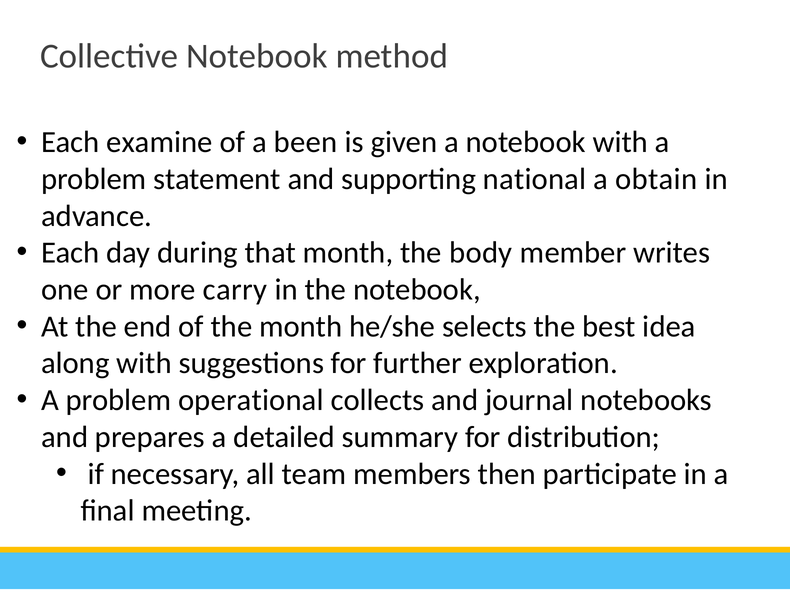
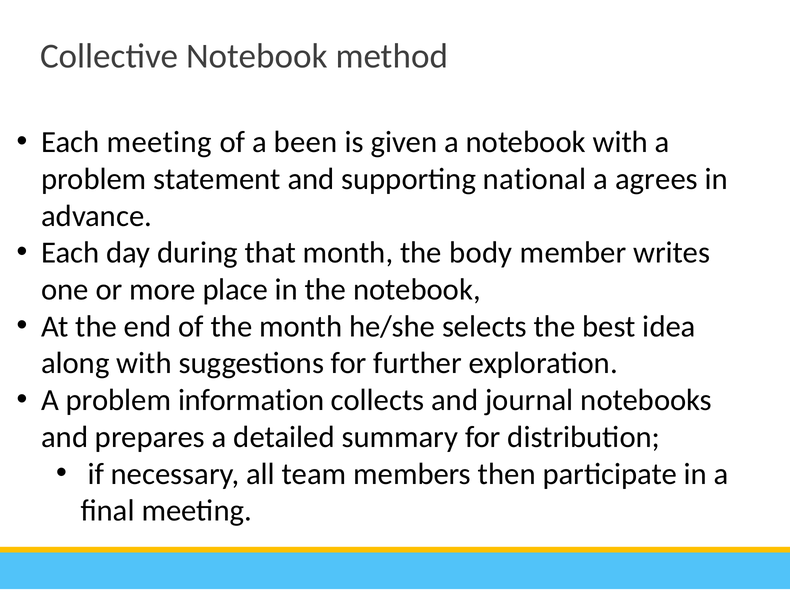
Each examine: examine -> meeting
obtain: obtain -> agrees
carry: carry -> place
operational: operational -> information
